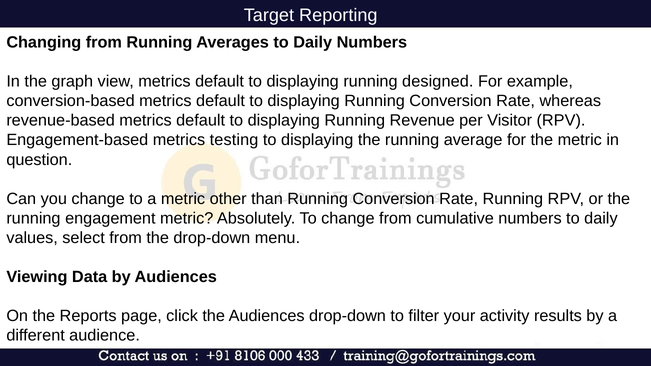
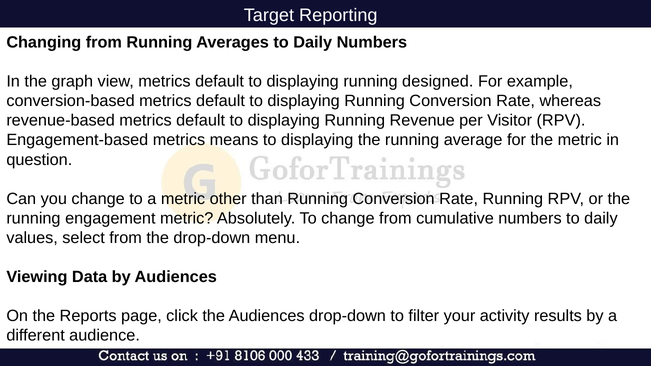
testing: testing -> means
